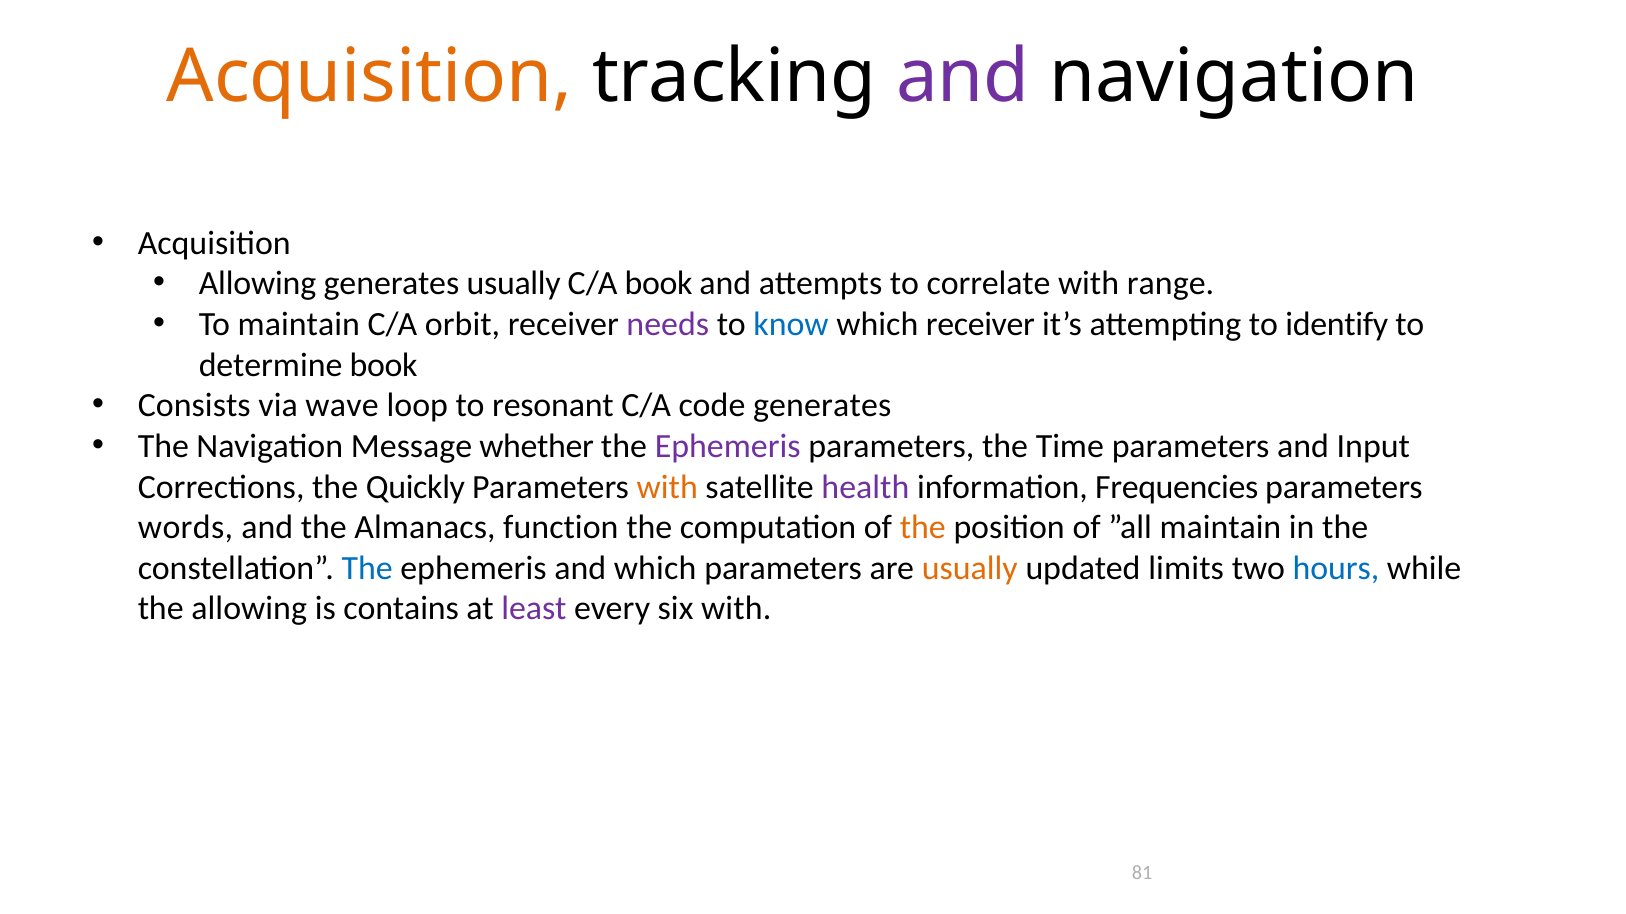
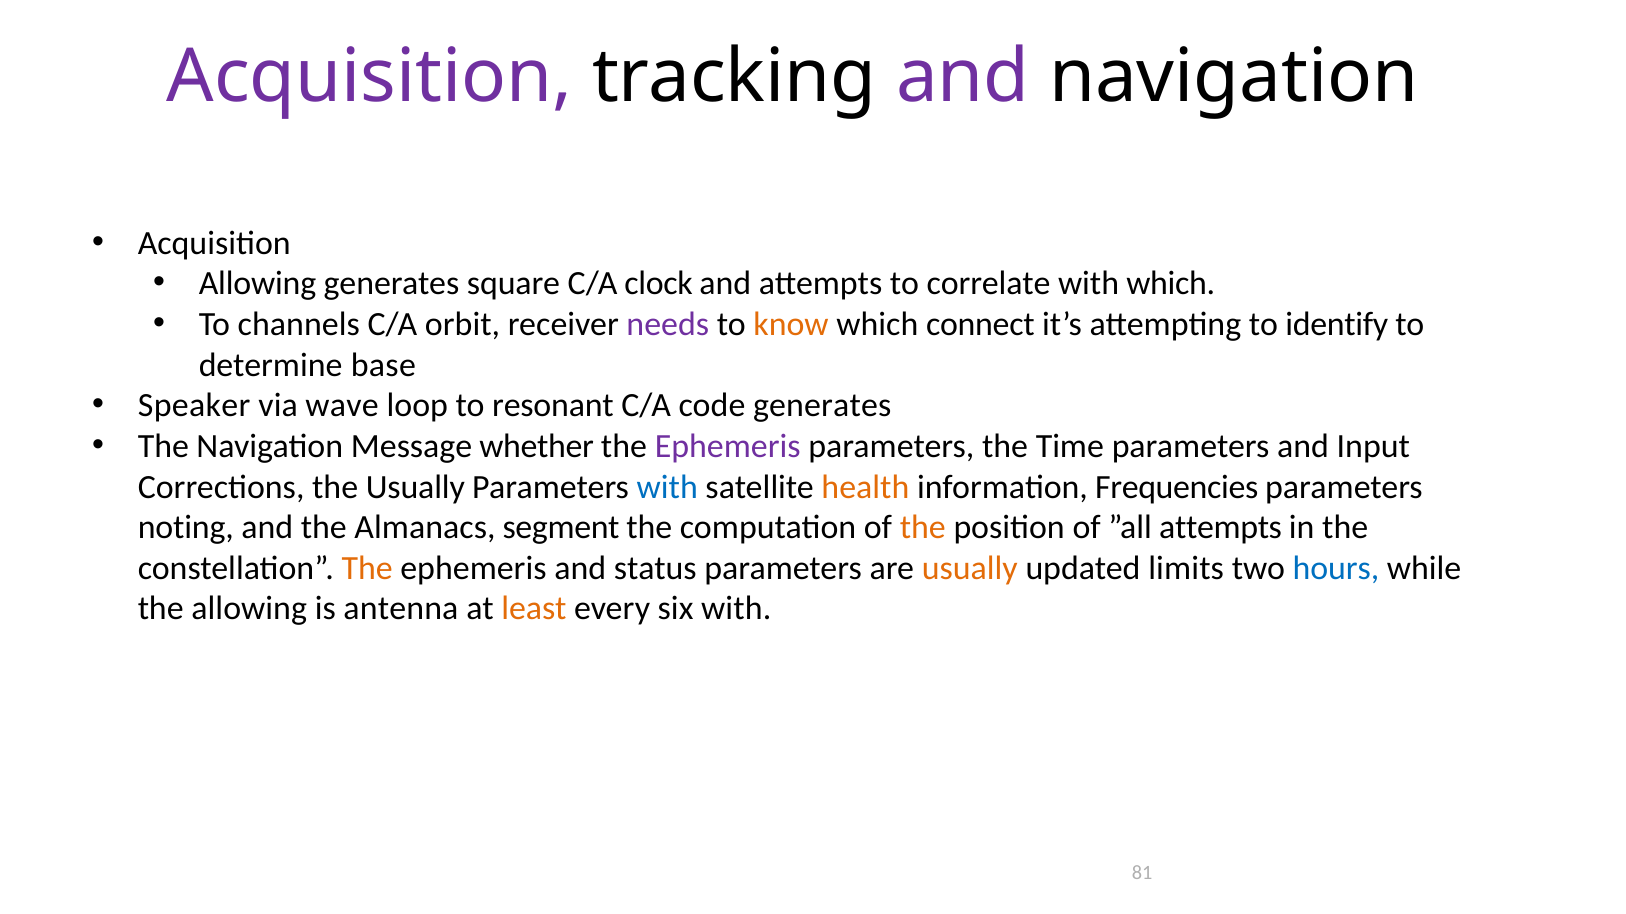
Acquisition at (370, 77) colour: orange -> purple
generates usually: usually -> square
C/A book: book -> clock
with range: range -> which
To maintain: maintain -> channels
know colour: blue -> orange
which receiver: receiver -> connect
determine book: book -> base
Consists: Consists -> Speaker
the Quickly: Quickly -> Usually
with at (667, 487) colour: orange -> blue
health colour: purple -> orange
words: words -> noting
function: function -> segment
”all maintain: maintain -> attempts
The at (367, 569) colour: blue -> orange
and which: which -> status
contains: contains -> antenna
least colour: purple -> orange
